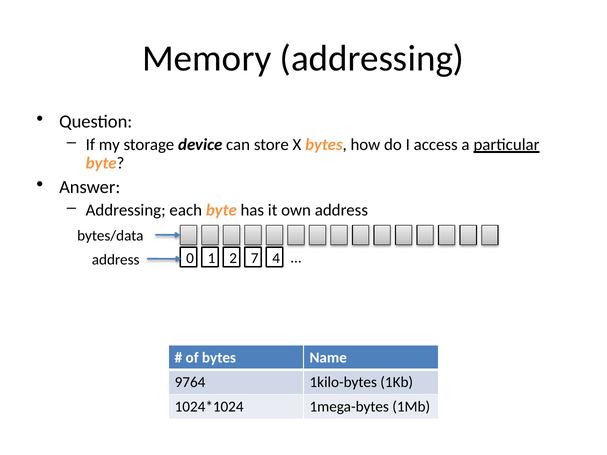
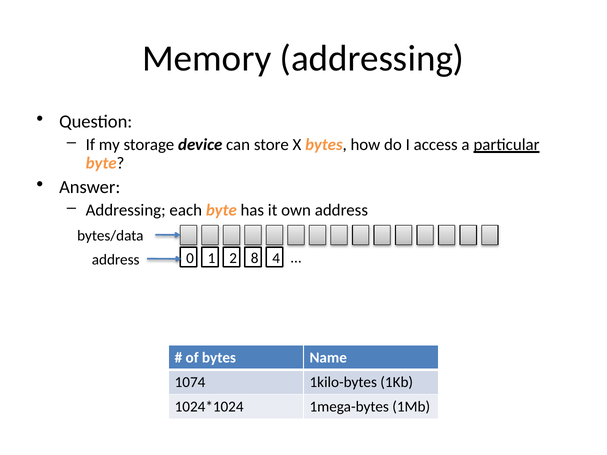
7: 7 -> 8
9764: 9764 -> 1074
